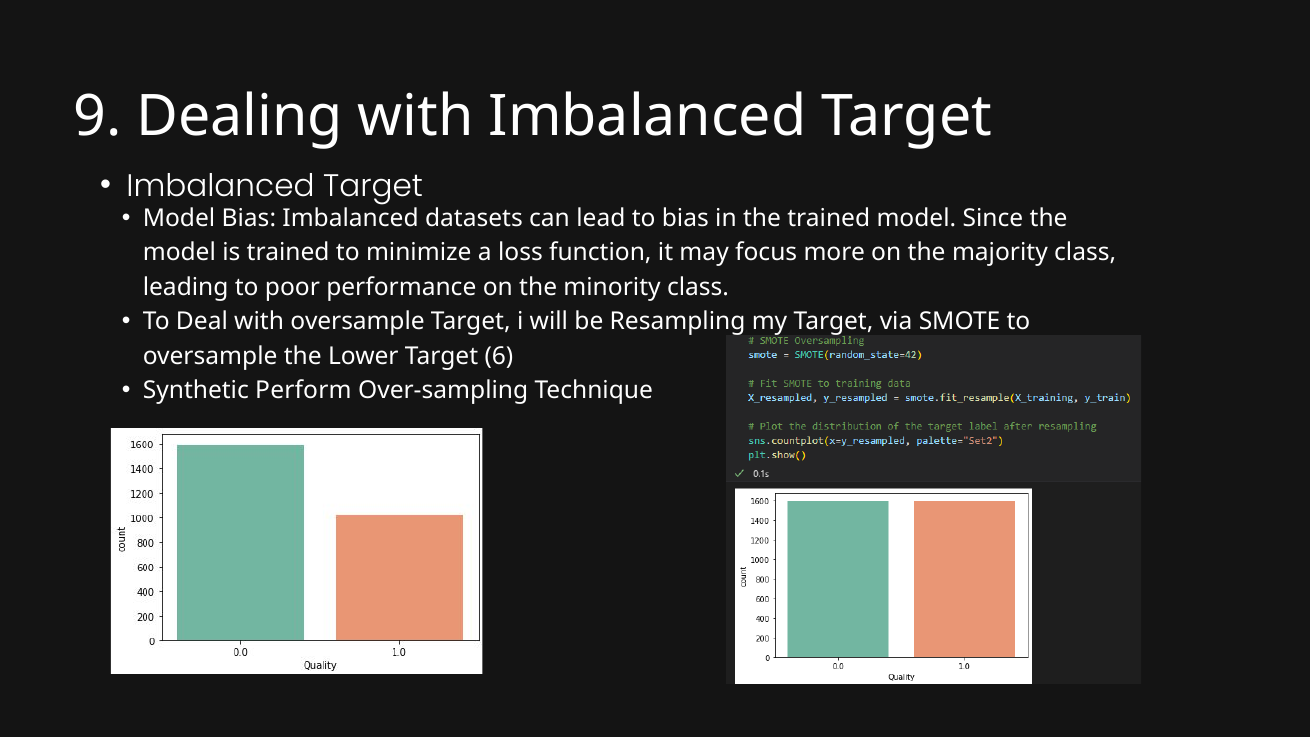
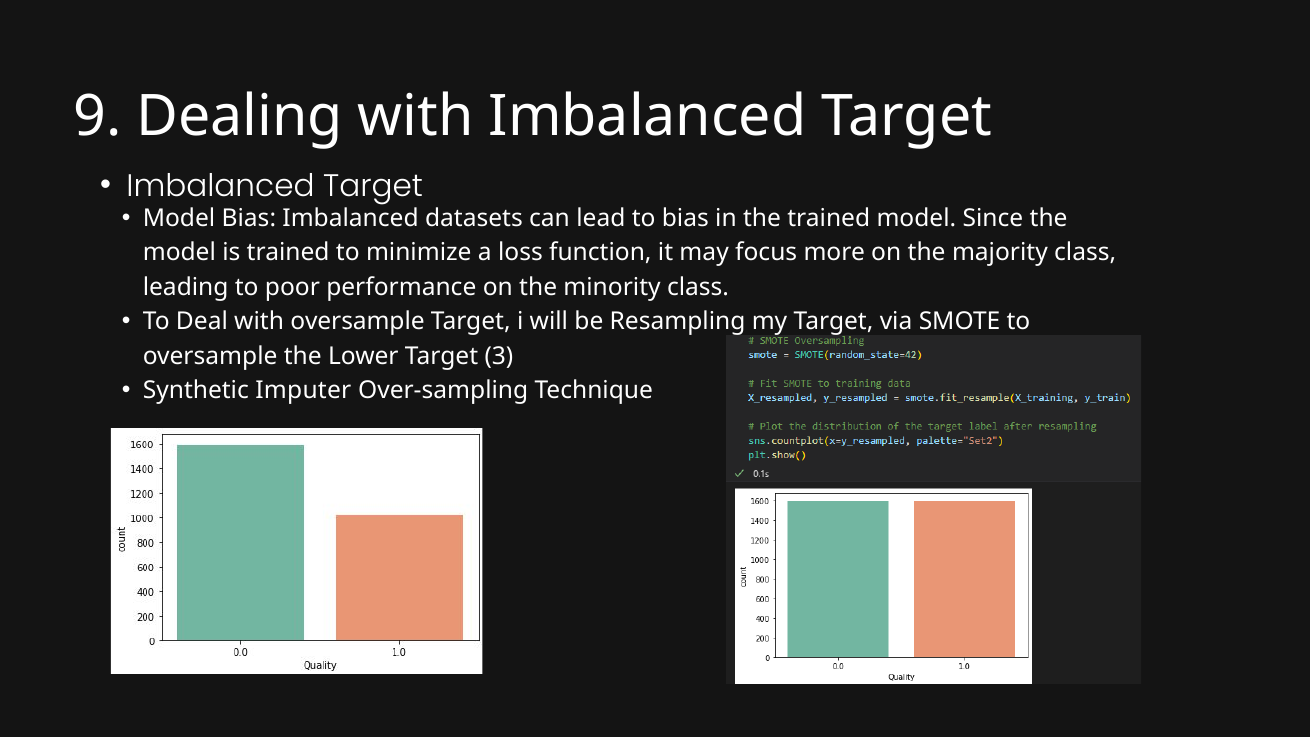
6: 6 -> 3
Perform: Perform -> Imputer
